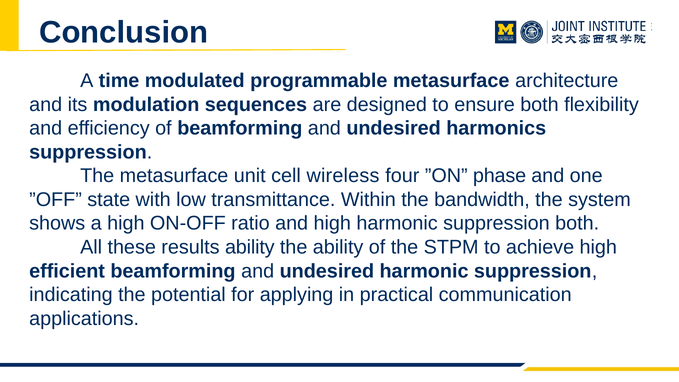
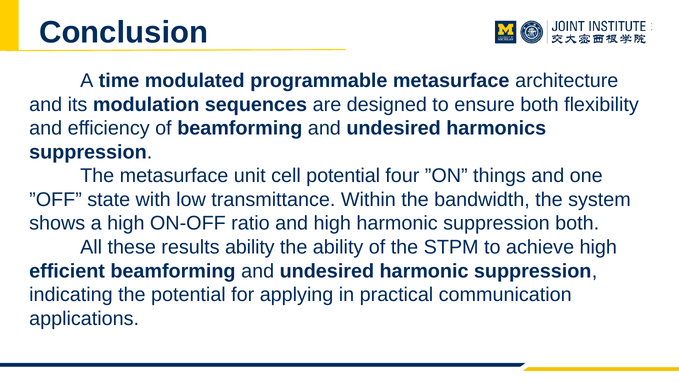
cell wireless: wireless -> potential
phase: phase -> things
